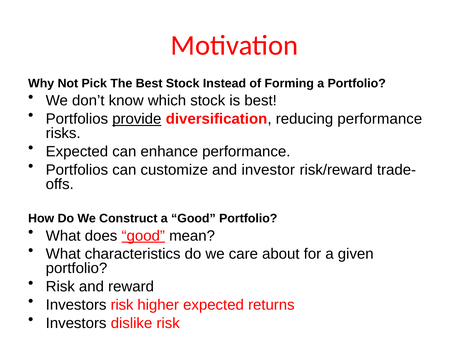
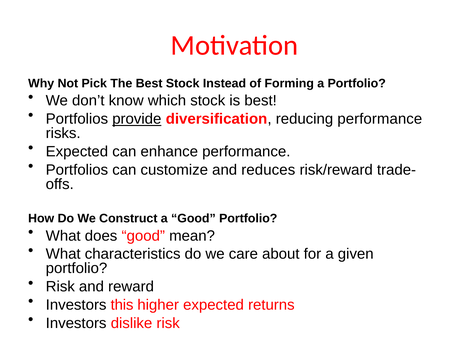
investor: investor -> reduces
good at (143, 236) underline: present -> none
Investors risk: risk -> this
